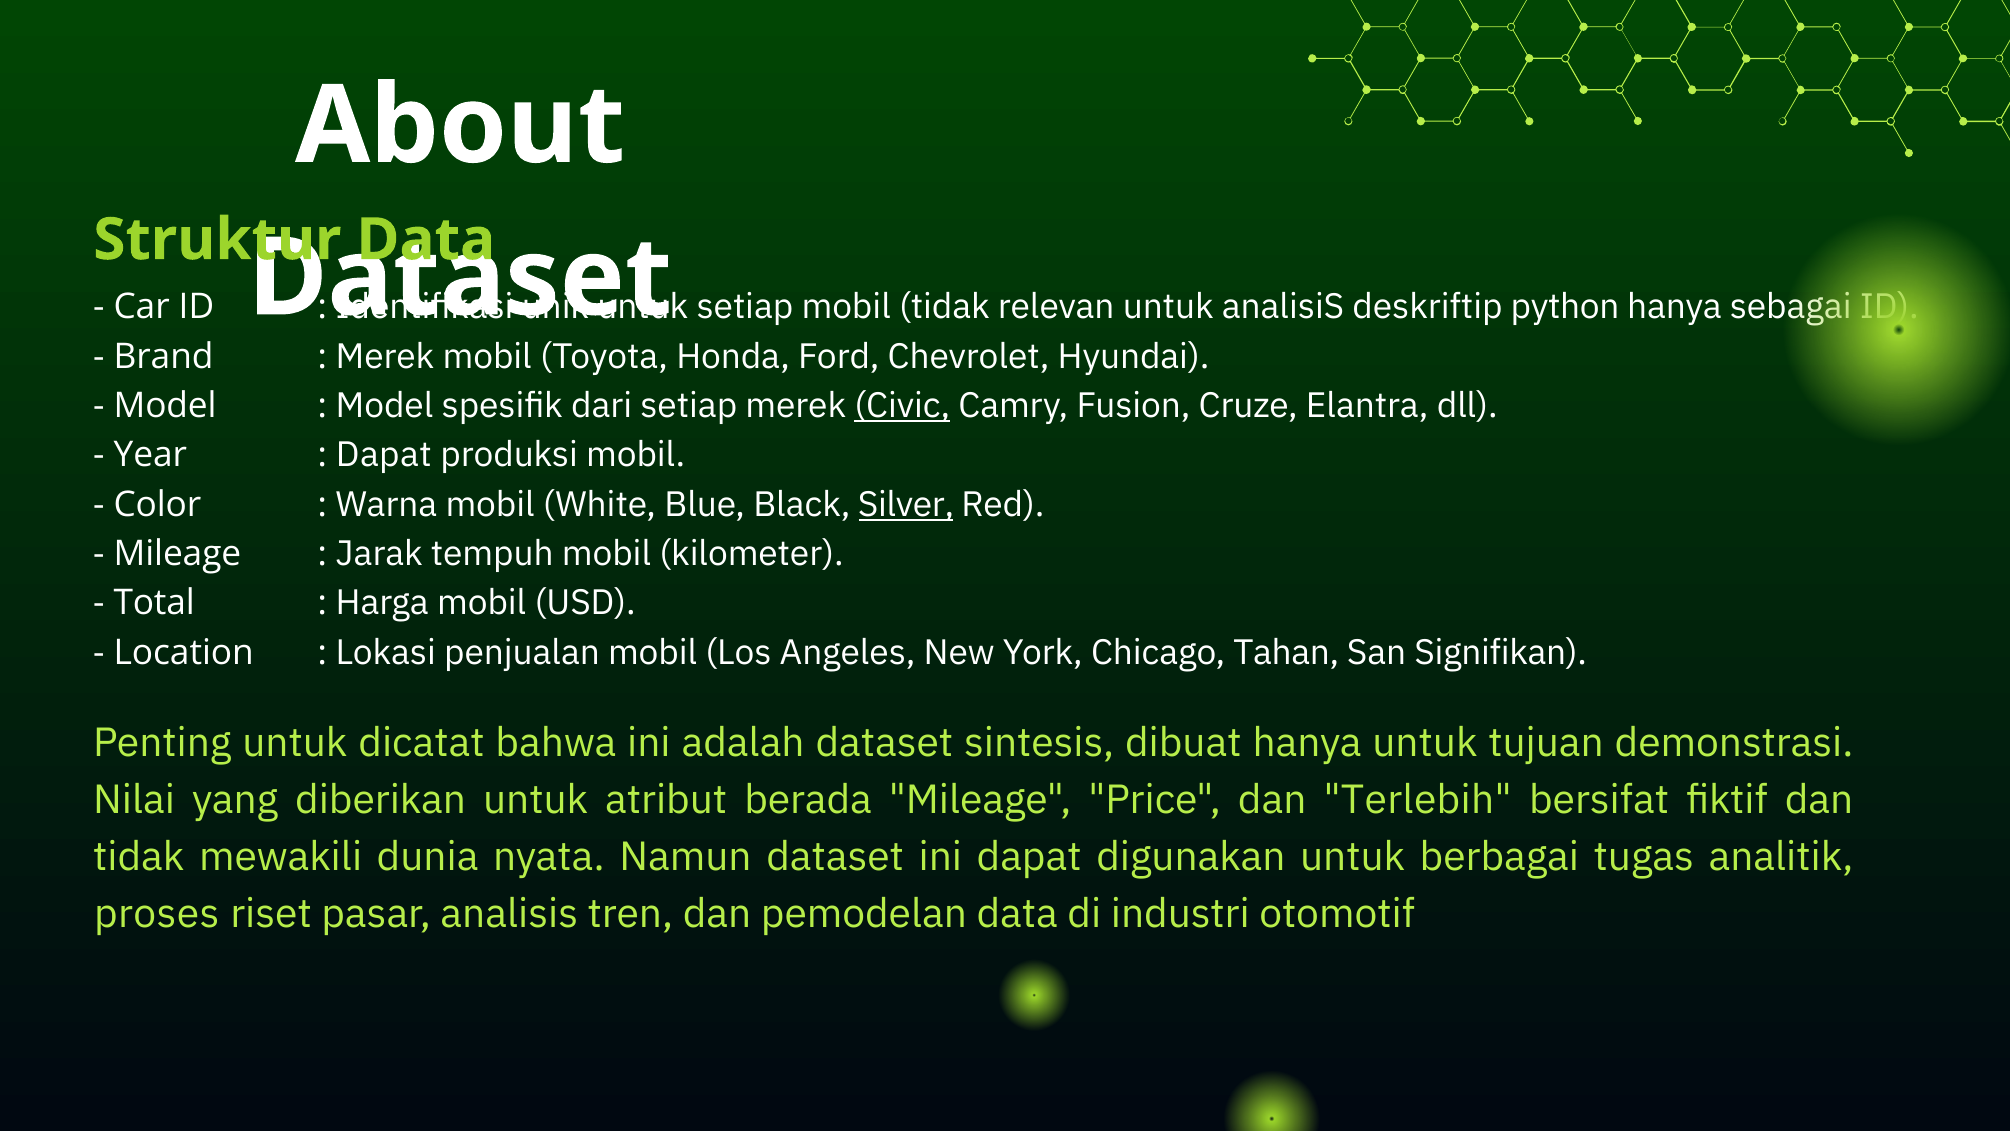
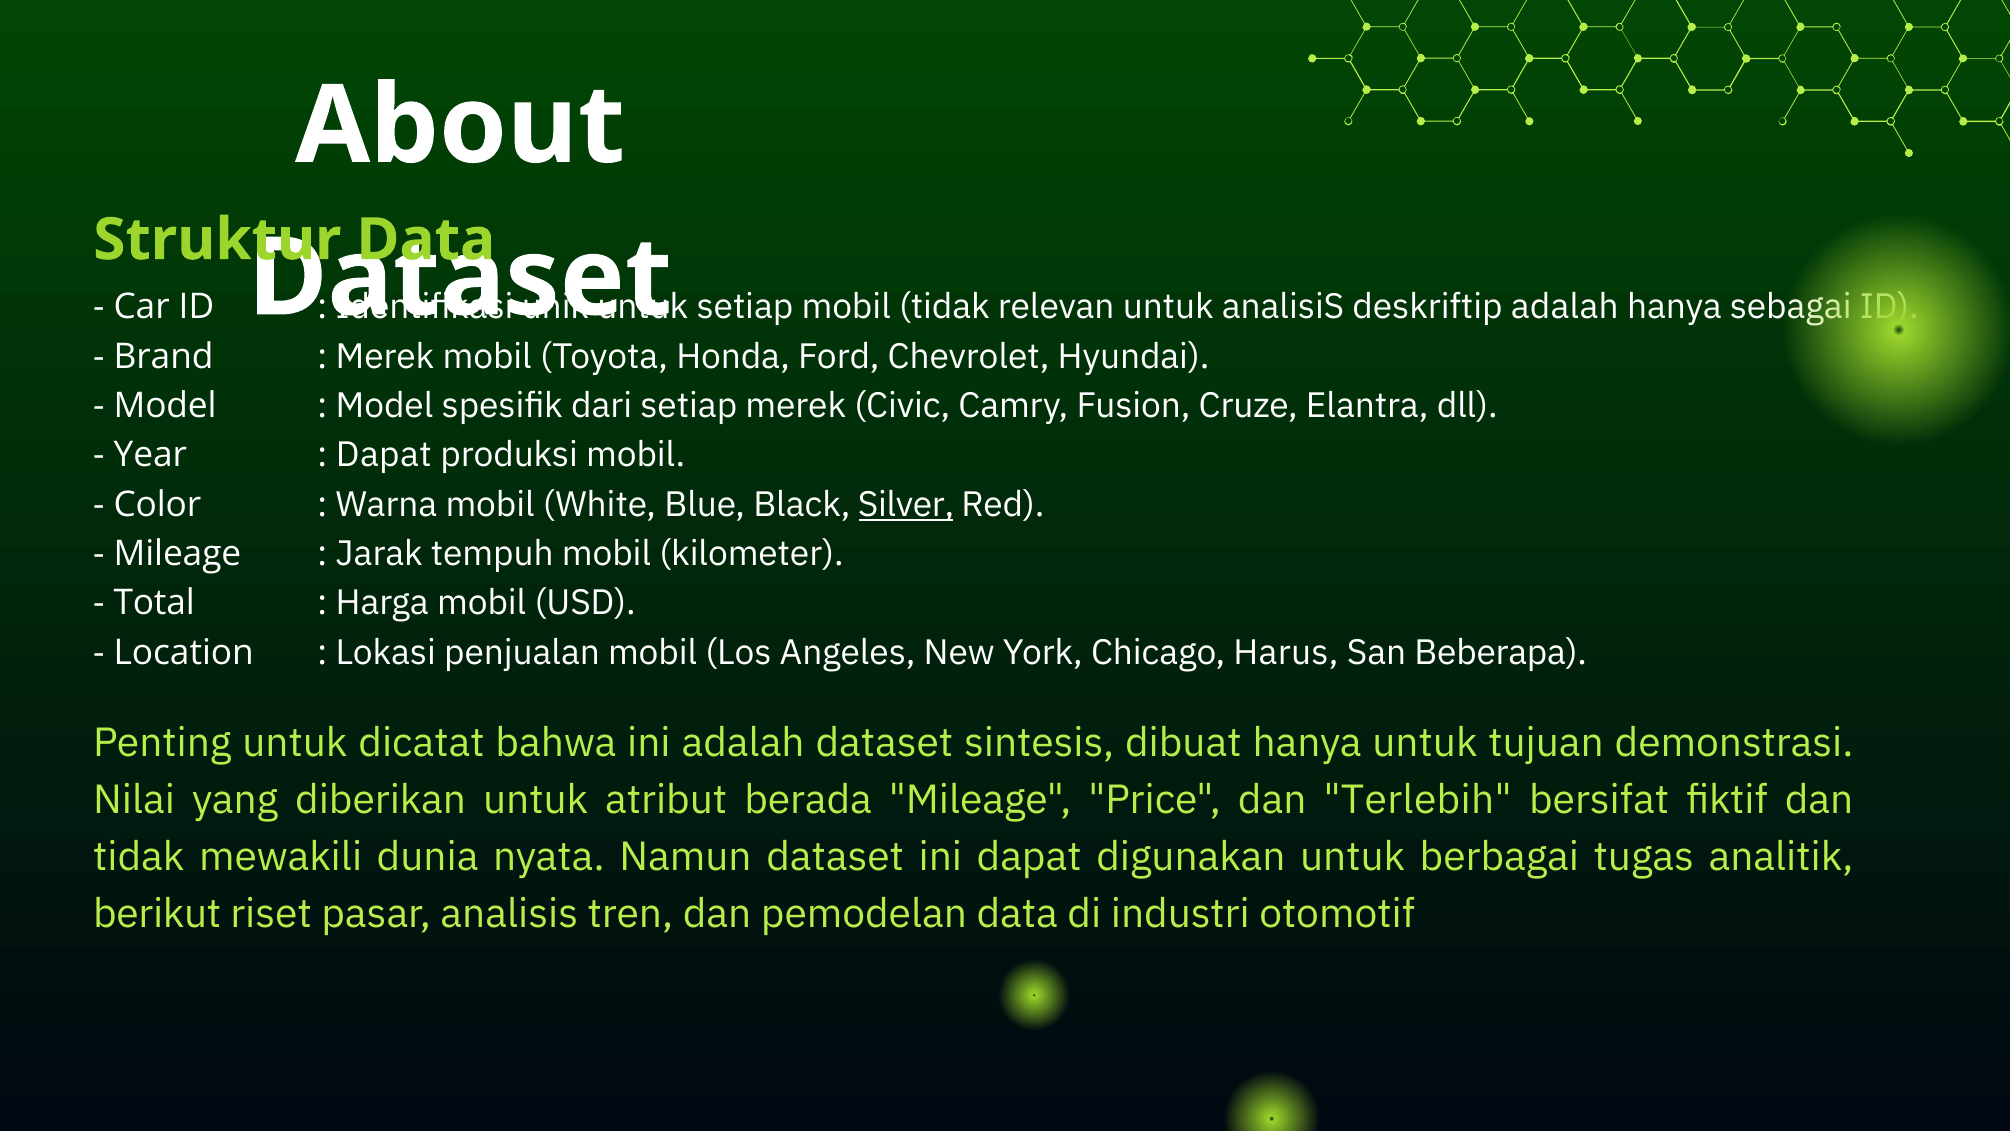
deskriftip python: python -> adalah
Civic underline: present -> none
Tahan: Tahan -> Harus
Signifikan: Signifikan -> Beberapa
proses: proses -> berikut
